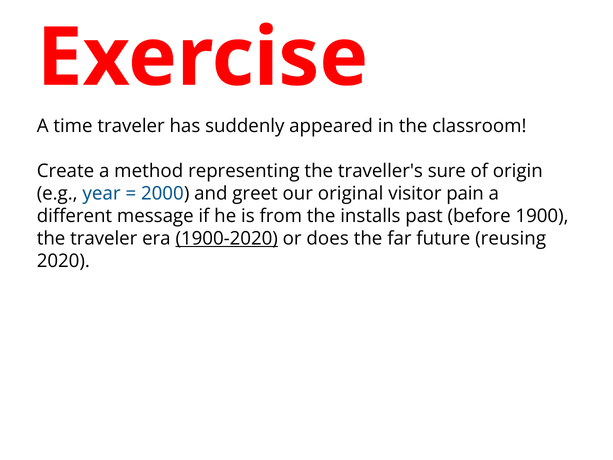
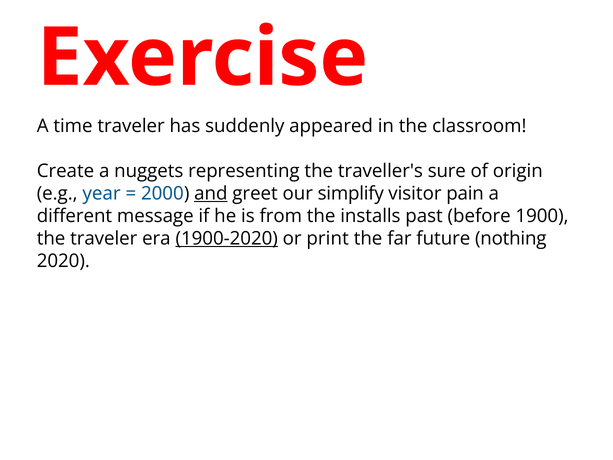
method: method -> nuggets
and underline: none -> present
original: original -> simplify
does: does -> print
reusing: reusing -> nothing
